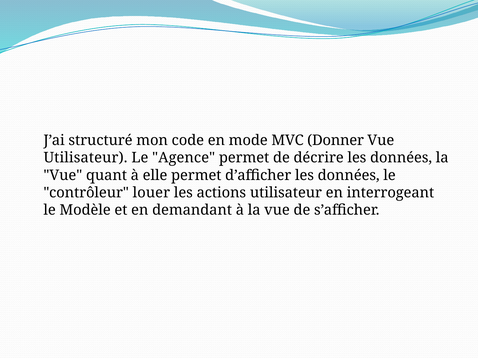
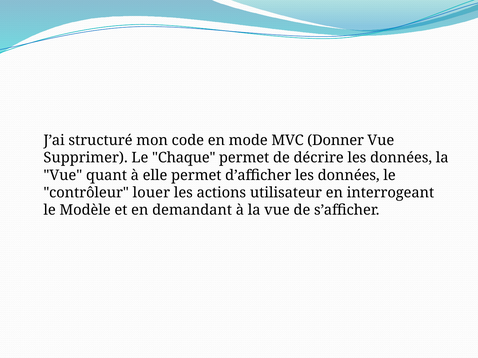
Utilisateur at (86, 158): Utilisateur -> Supprimer
Agence: Agence -> Chaque
